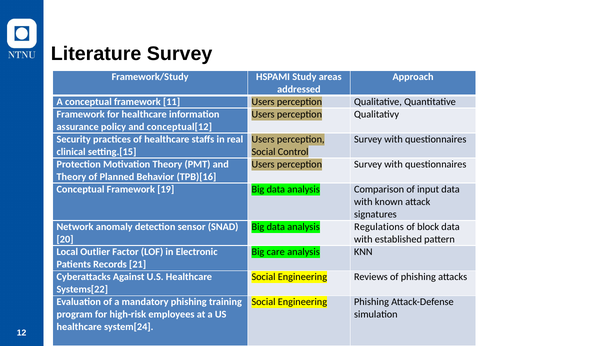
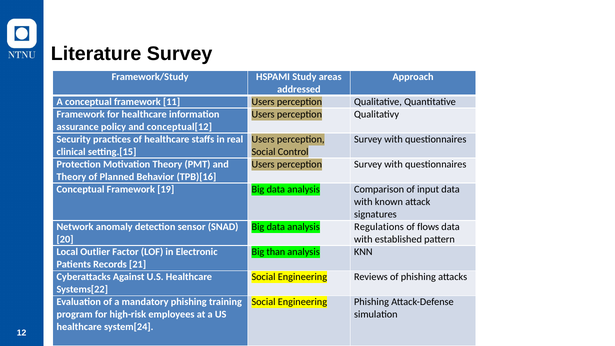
block: block -> flows
Big care: care -> than
